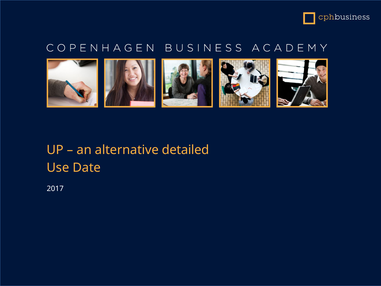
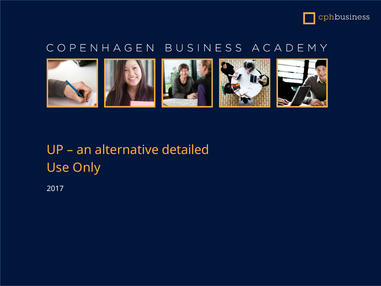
Date: Date -> Only
